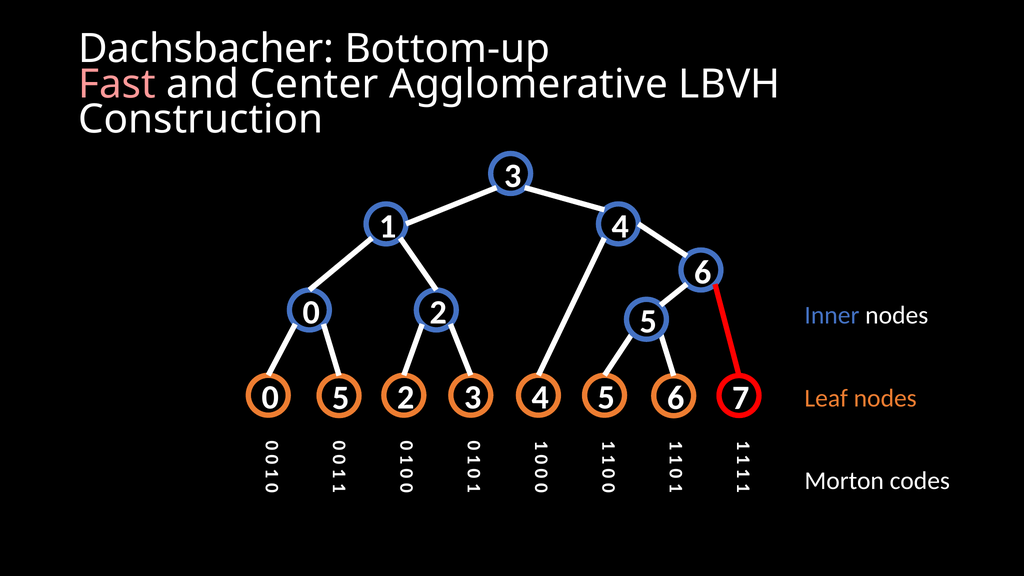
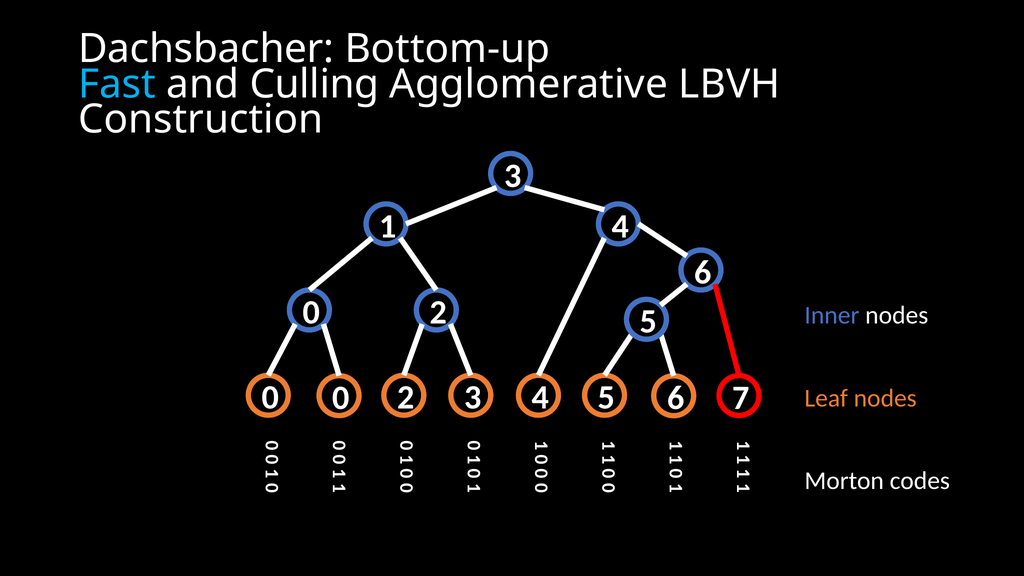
Fast colour: pink -> light blue
Center: Center -> Culling
5 at (341, 398): 5 -> 0
